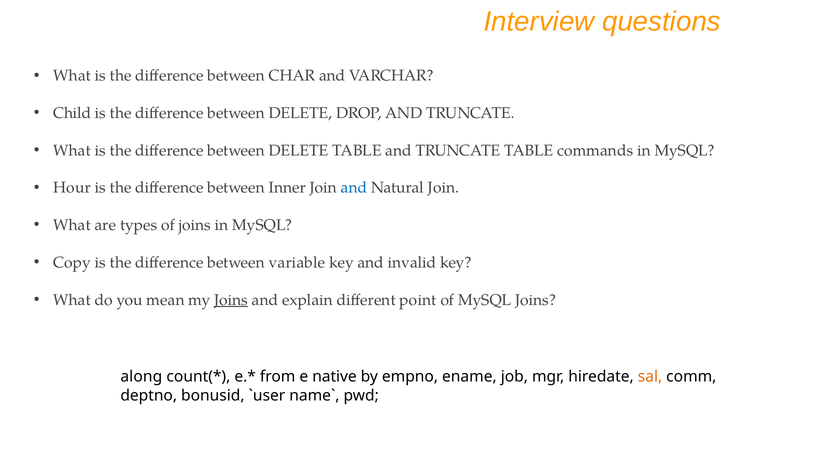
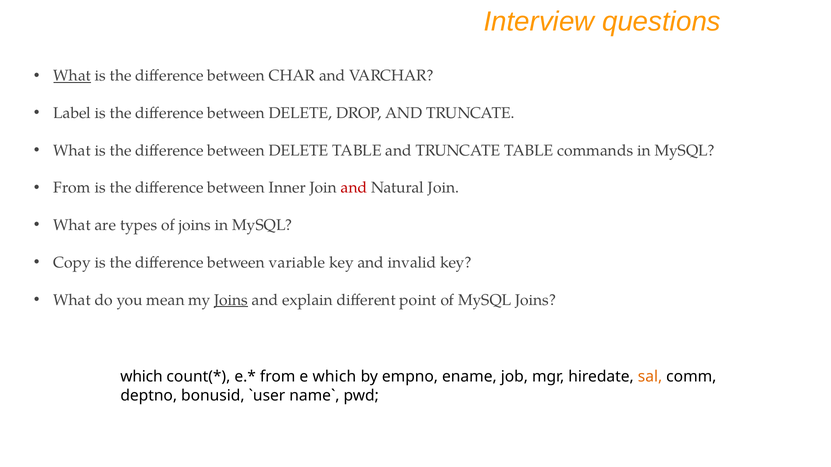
What at (72, 76) underline: none -> present
Child: Child -> Label
Hour at (72, 188): Hour -> From
and at (354, 188) colour: blue -> red
along at (141, 377): along -> which
e native: native -> which
